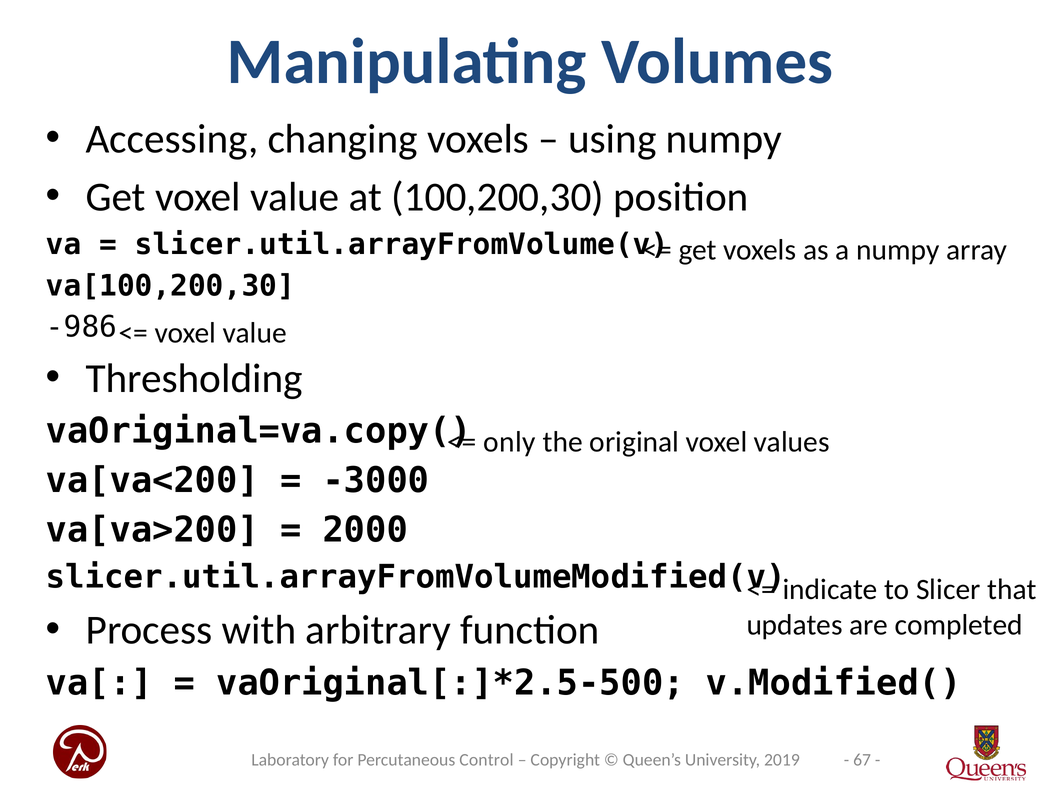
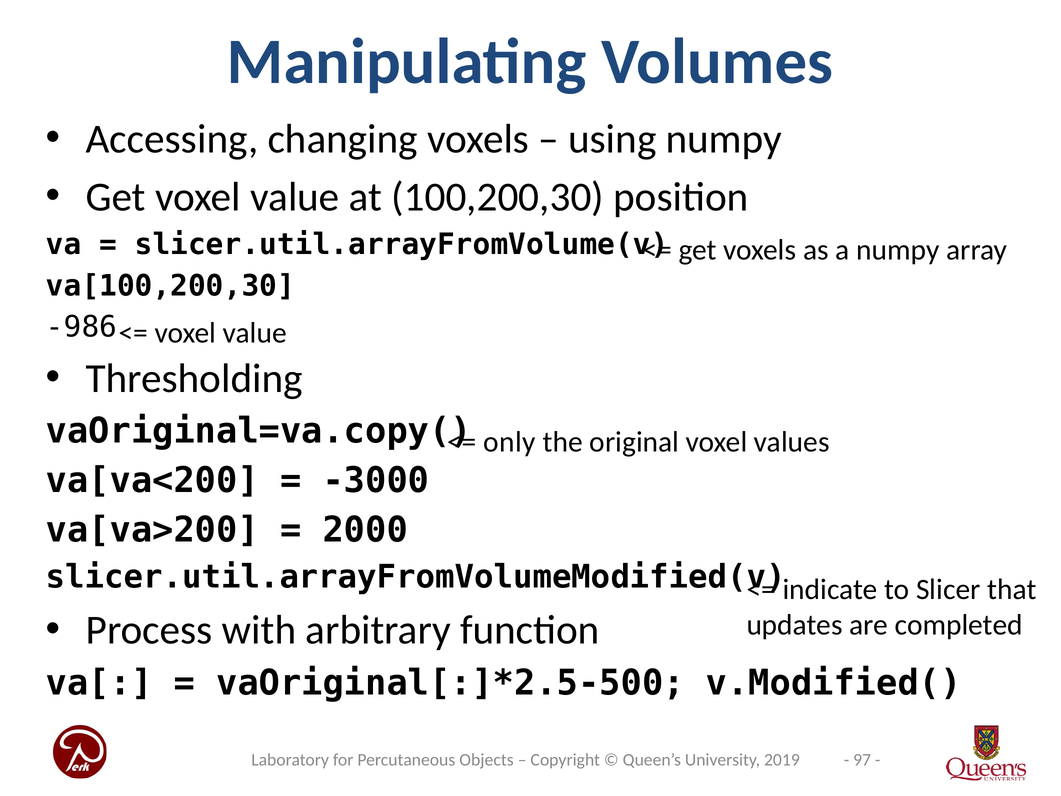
67: 67 -> 97
Control: Control -> Objects
